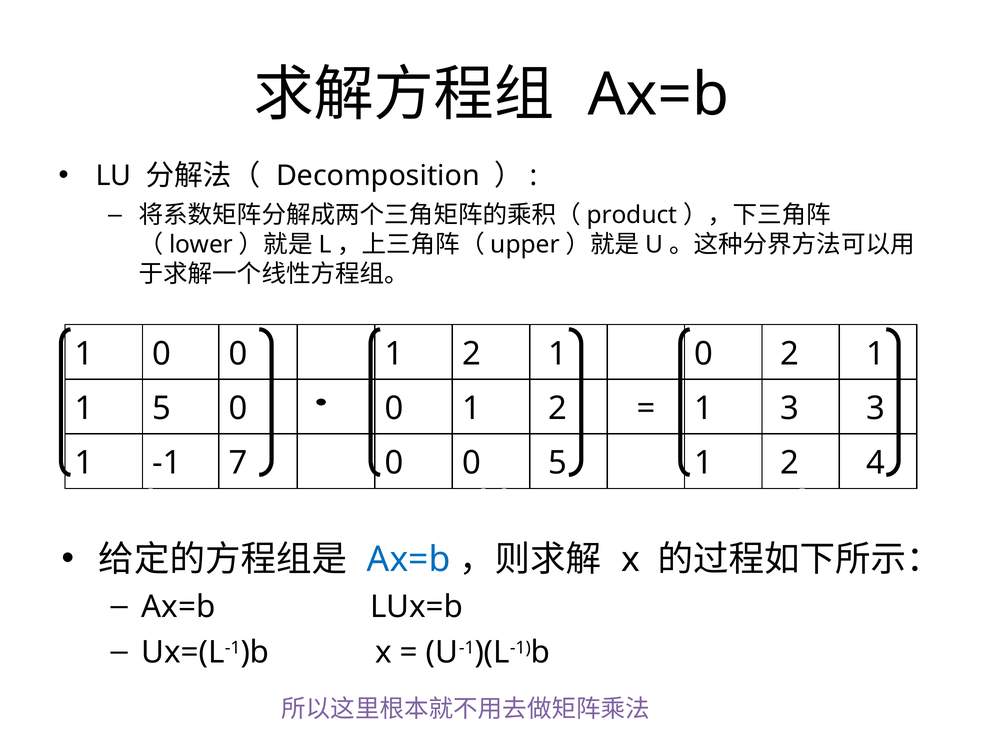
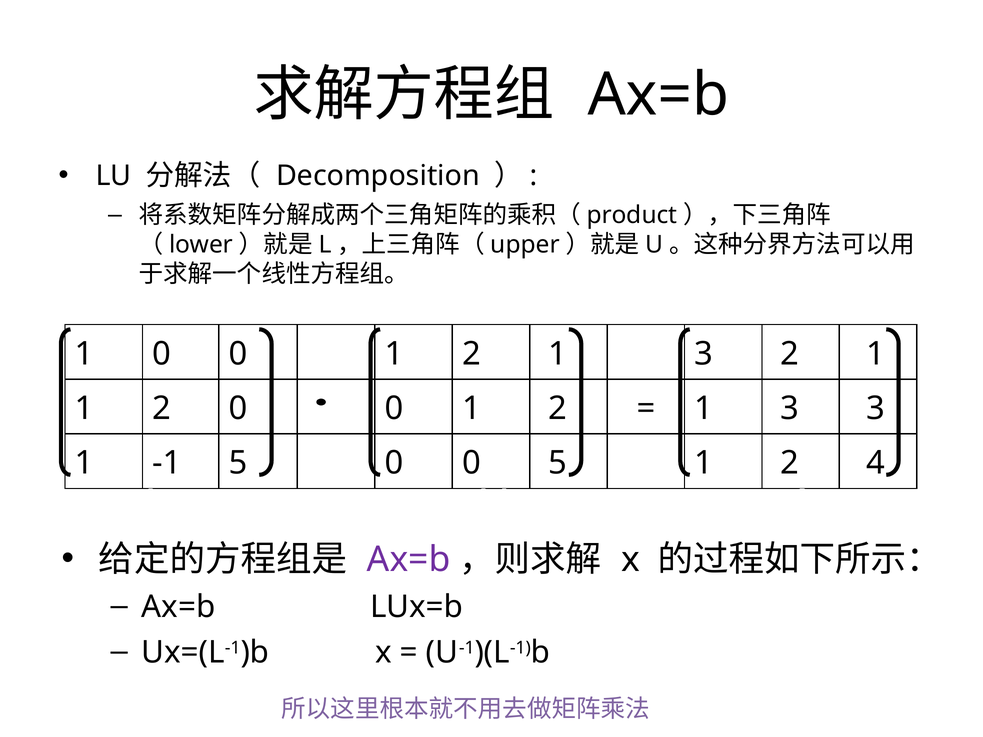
2 1 0: 0 -> 3
5 at (162, 409): 5 -> 2
-1 7: 7 -> 5
Ax=b at (409, 560) colour: blue -> purple
